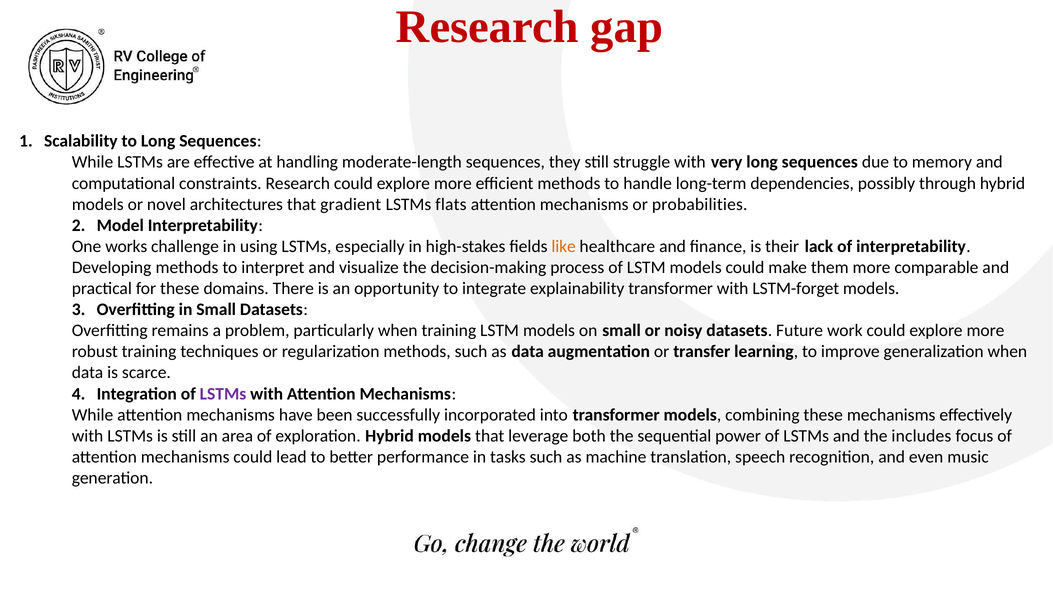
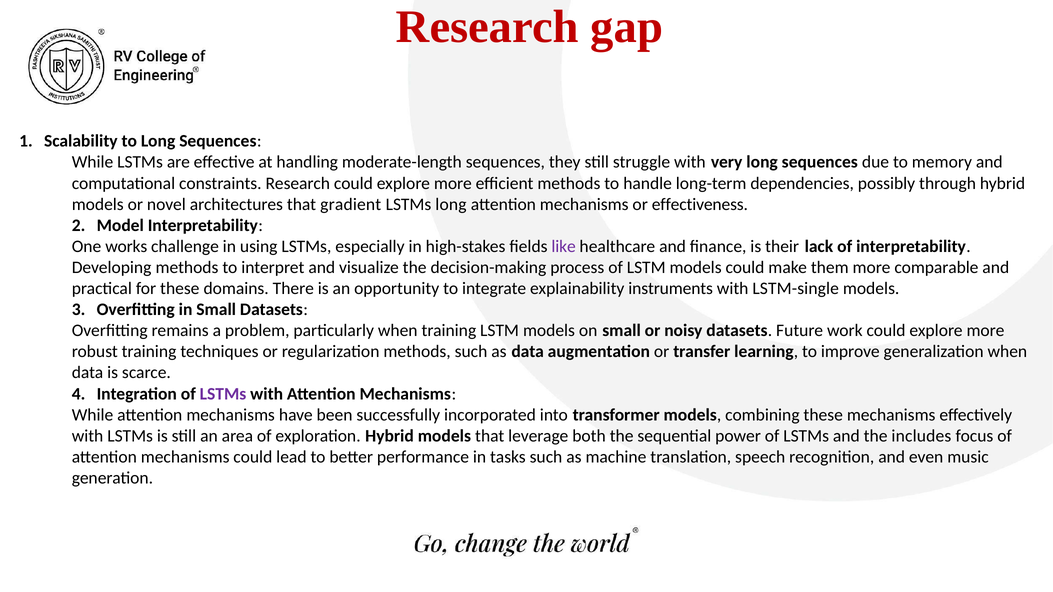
LSTMs flats: flats -> long
probabilities: probabilities -> effectiveness
like colour: orange -> purple
explainability transformer: transformer -> instruments
LSTM-forget: LSTM-forget -> LSTM-single
